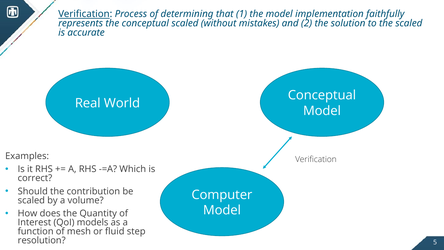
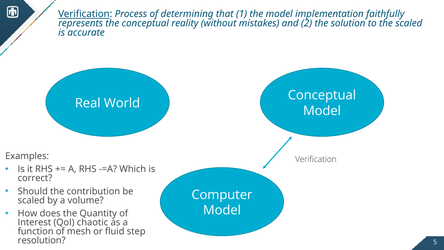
conceptual scaled: scaled -> reality
models: models -> chaotic
